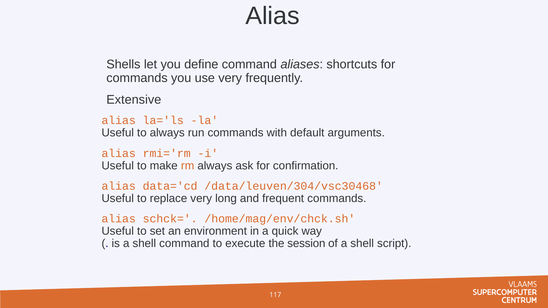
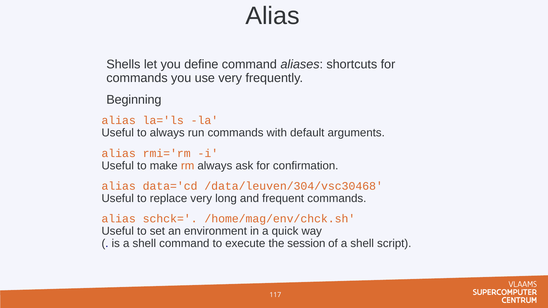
Extensive: Extensive -> Beginning
